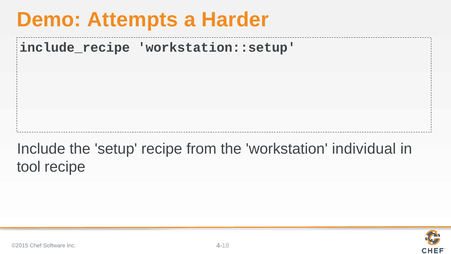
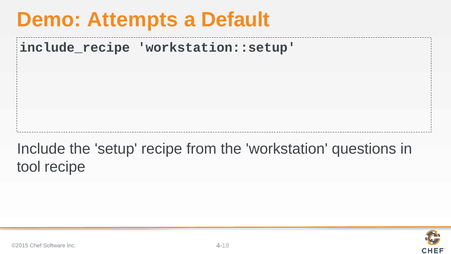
Harder: Harder -> Default
individual: individual -> questions
